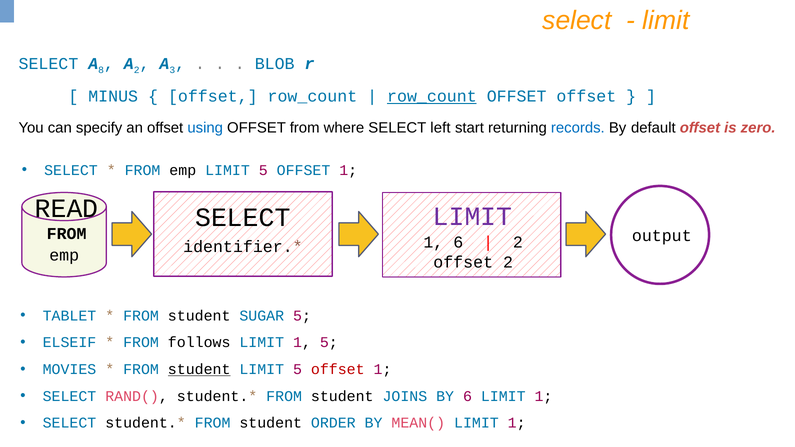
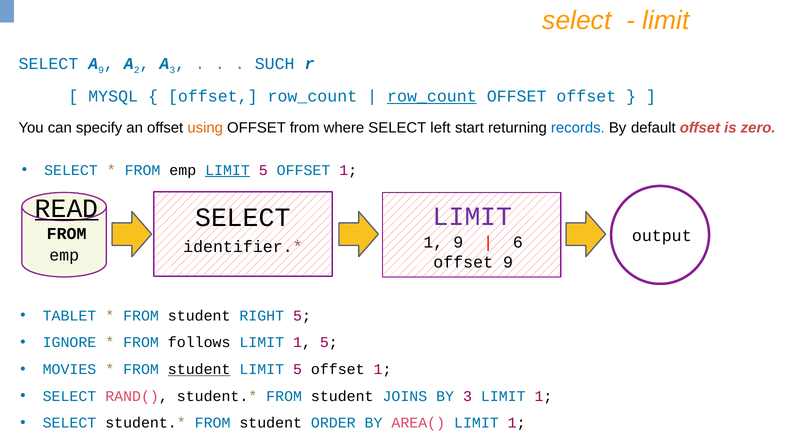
8 at (101, 70): 8 -> 9
BLOB: BLOB -> SUCH
MINUS: MINUS -> MYSQL
using colour: blue -> orange
LIMIT at (228, 170) underline: none -> present
READ underline: none -> present
1 6: 6 -> 9
2 at (518, 242): 2 -> 6
offset 2: 2 -> 9
SUGAR: SUGAR -> RIGHT
ELSEIF: ELSEIF -> IGNORE
offset at (338, 370) colour: red -> black
BY 6: 6 -> 3
MEAN(: MEAN( -> AREA(
